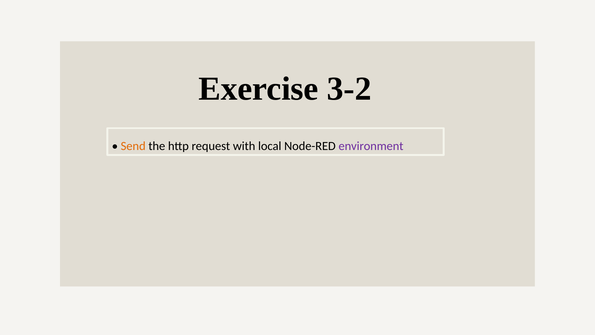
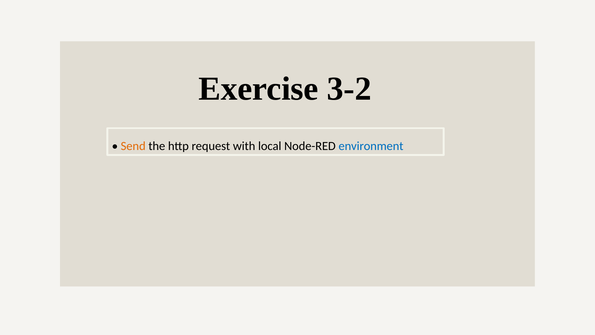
environment colour: purple -> blue
